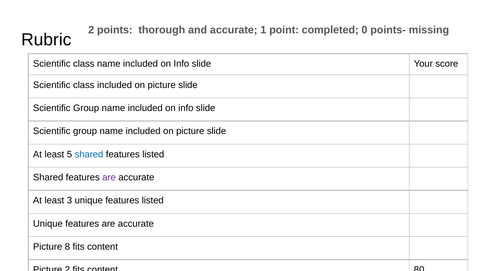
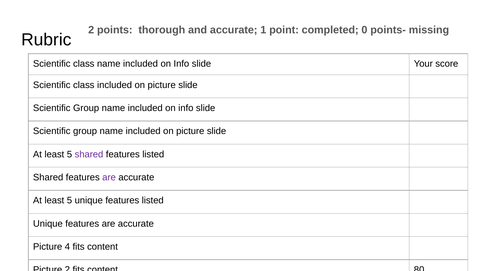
shared at (89, 154) colour: blue -> purple
3 at (69, 200): 3 -> 5
8: 8 -> 4
